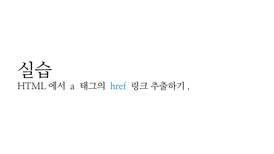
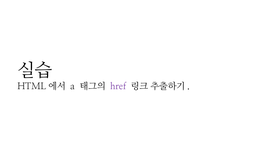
href colour: blue -> purple
